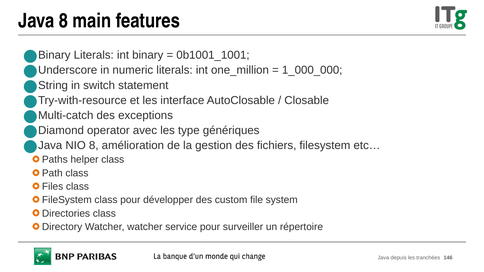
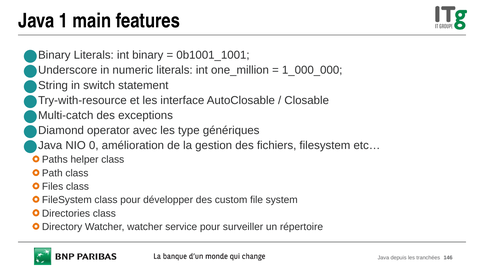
Java 8: 8 -> 1
NIO 8: 8 -> 0
